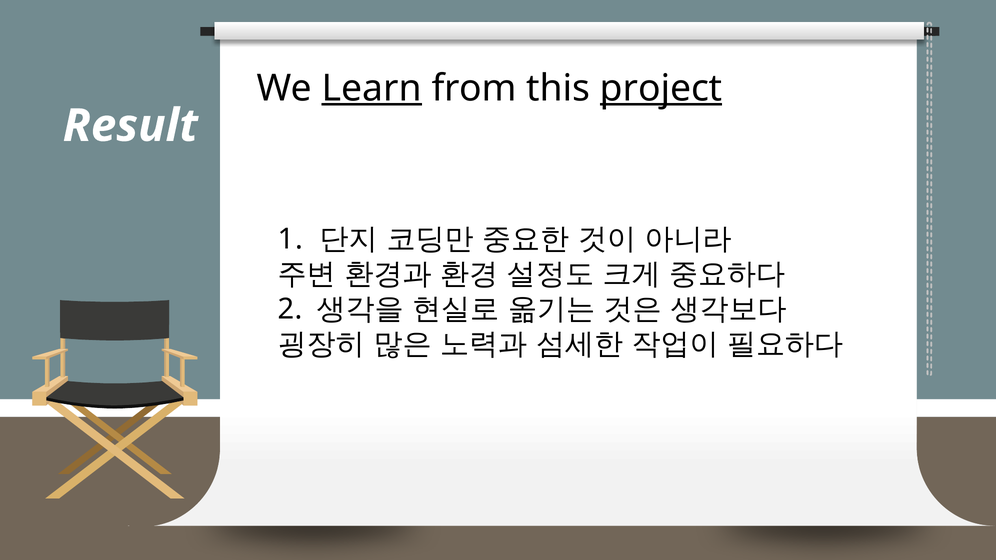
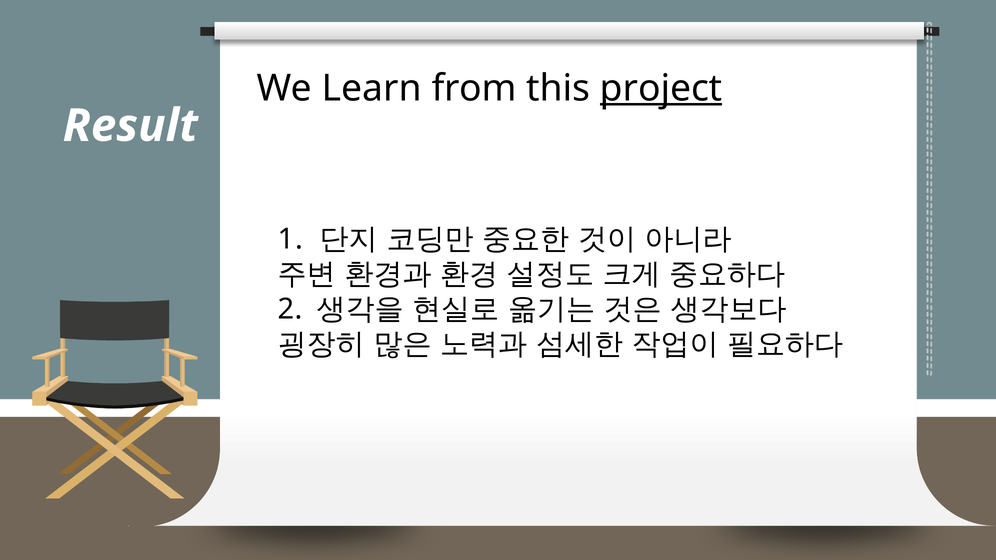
Learn underline: present -> none
